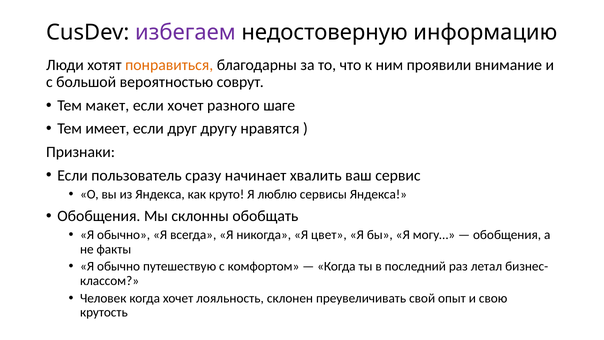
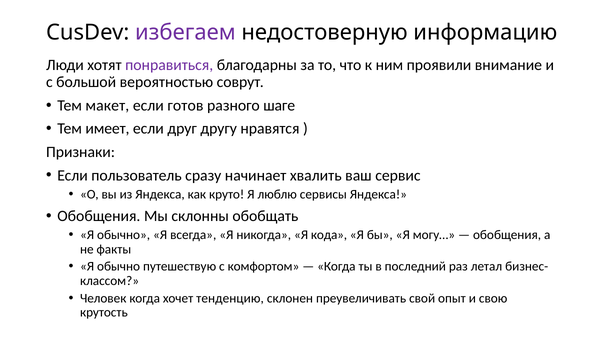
понравиться colour: orange -> purple
если хочет: хочет -> готов
цвет: цвет -> кода
лояльность: лояльность -> тенденцию
